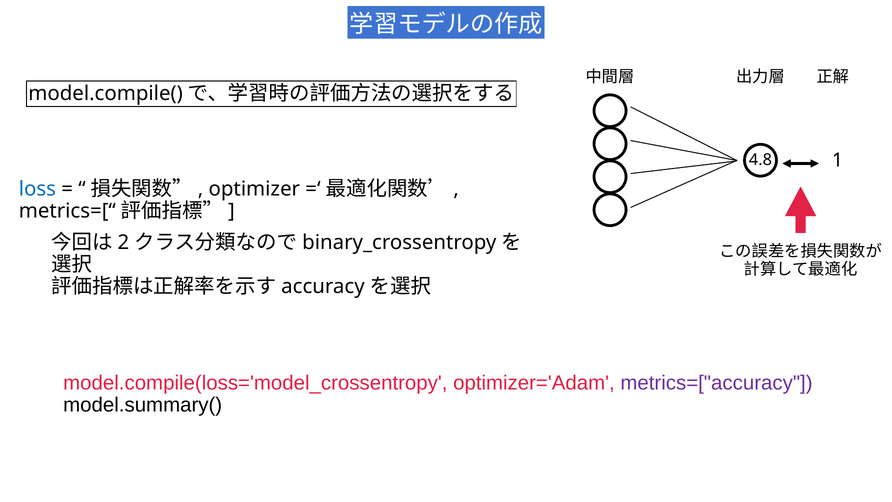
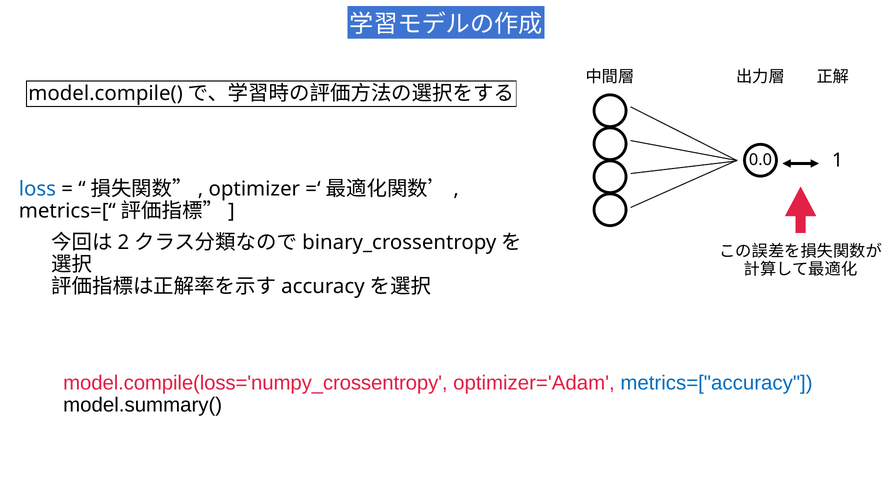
4.8: 4.8 -> 0.0
model.compile(loss='model_crossentropy: model.compile(loss='model_crossentropy -> model.compile(loss='numpy_crossentropy
metrics=["accuracy colour: purple -> blue
